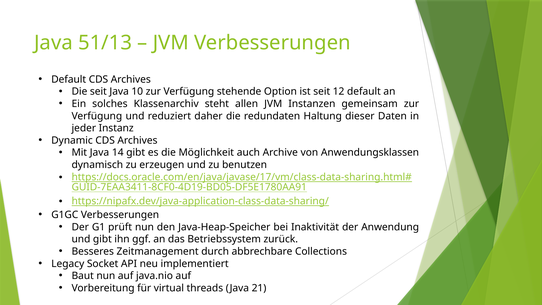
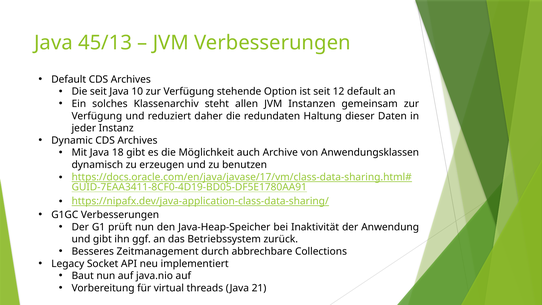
51/13: 51/13 -> 45/13
14: 14 -> 18
